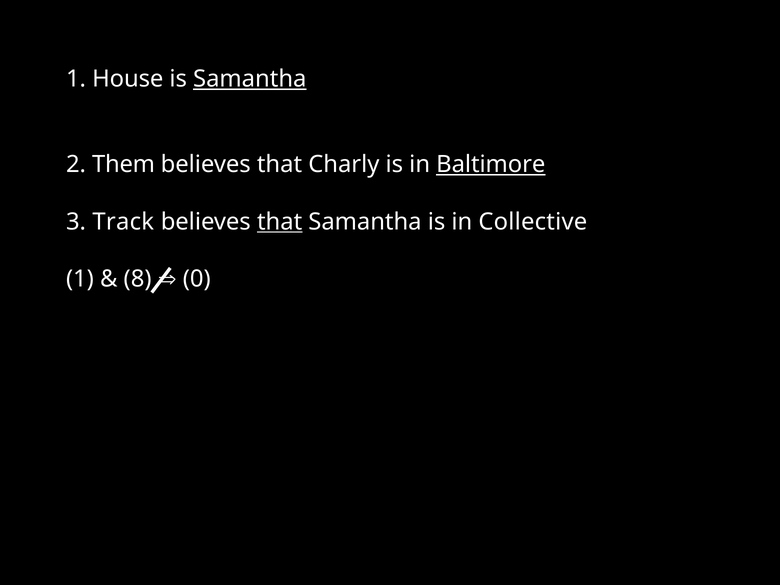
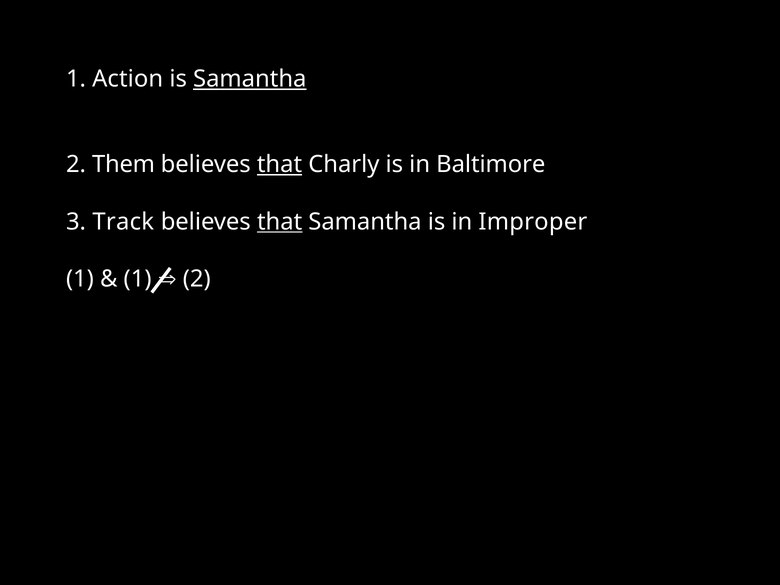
House: House -> Action
that at (280, 165) underline: none -> present
Baltimore underline: present -> none
Collective: Collective -> Improper
8 at (138, 279): 8 -> 1
0 at (197, 279): 0 -> 2
